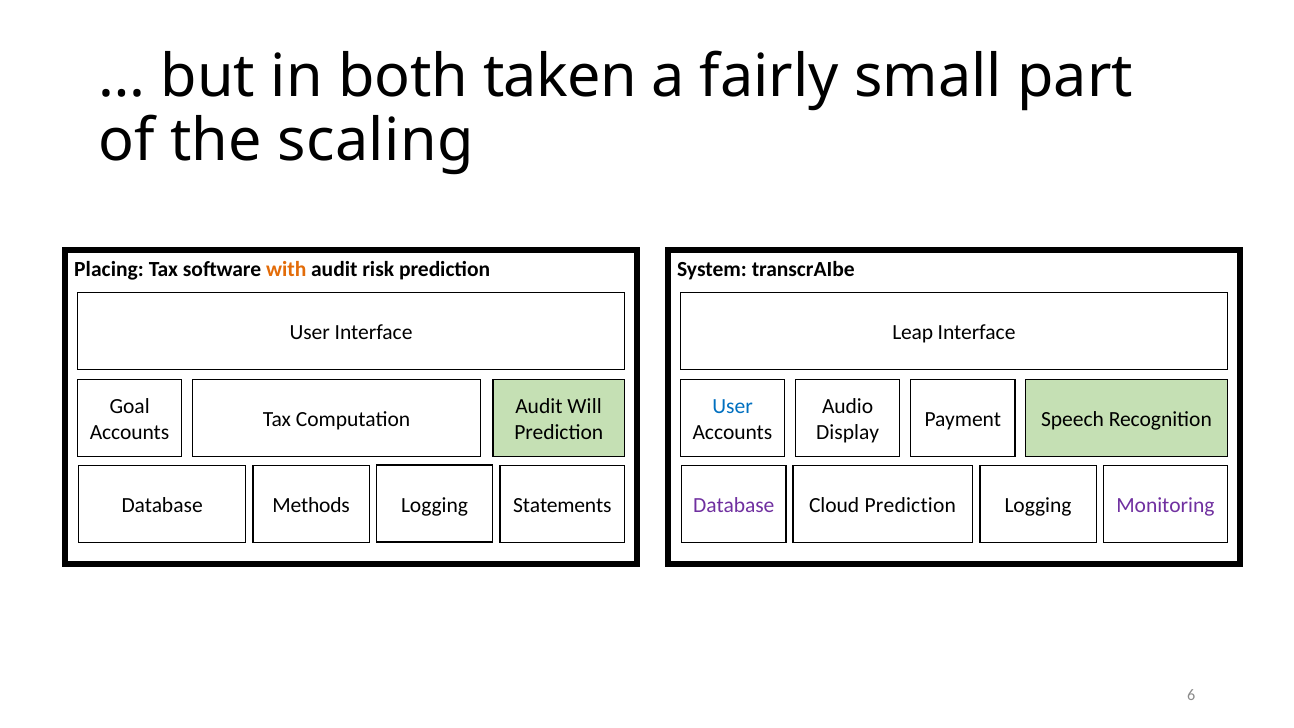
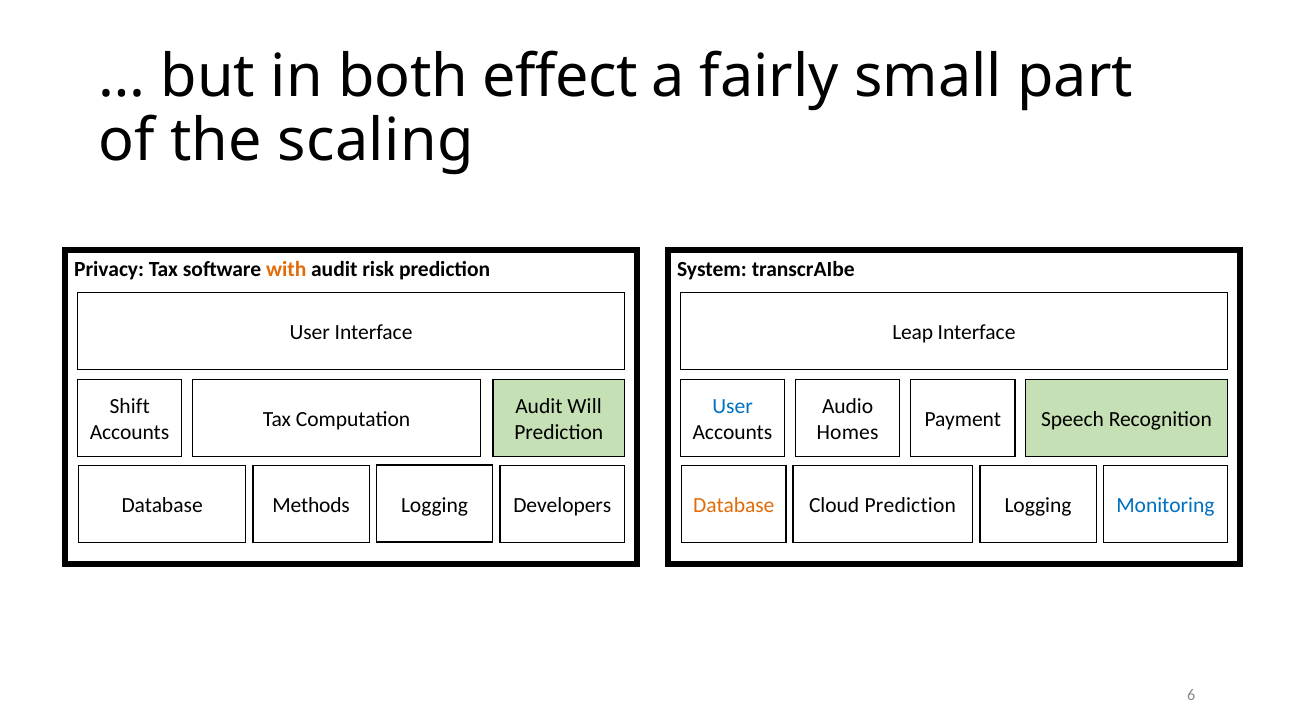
taken: taken -> effect
Placing: Placing -> Privacy
Goal: Goal -> Shift
Display: Display -> Homes
Statements: Statements -> Developers
Database at (734, 505) colour: purple -> orange
Monitoring colour: purple -> blue
